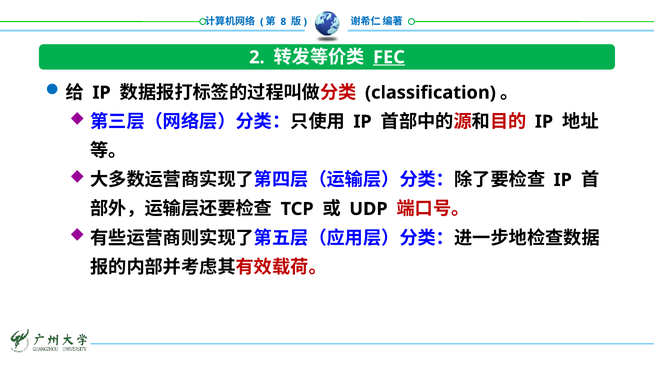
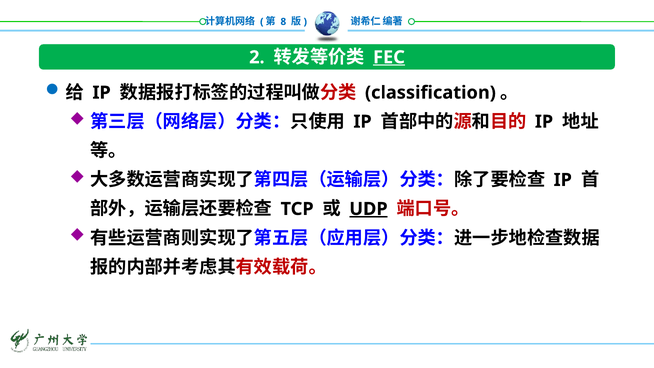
UDP underline: none -> present
